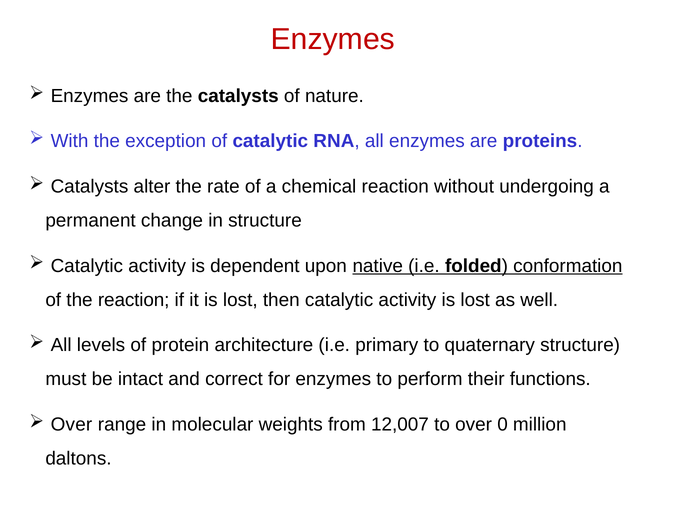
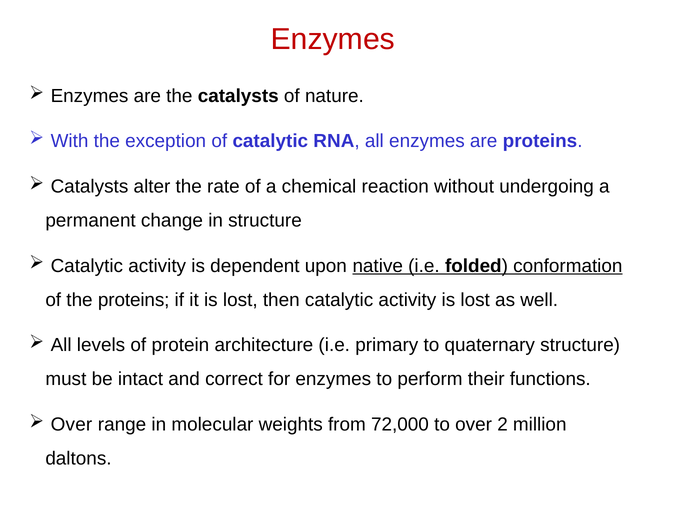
the reaction: reaction -> proteins
12,007: 12,007 -> 72,000
0: 0 -> 2
